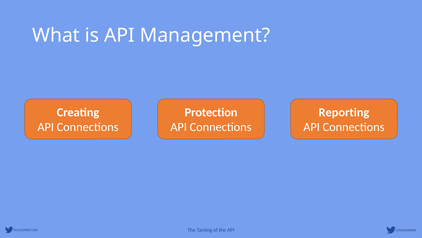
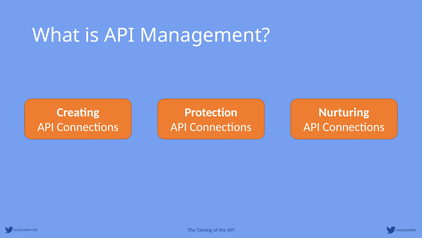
Reporting: Reporting -> Nurturing
